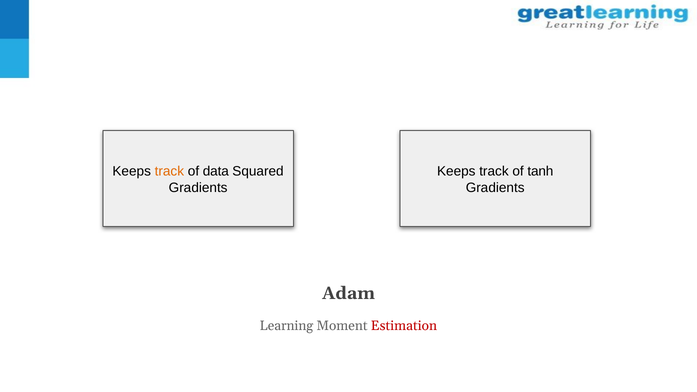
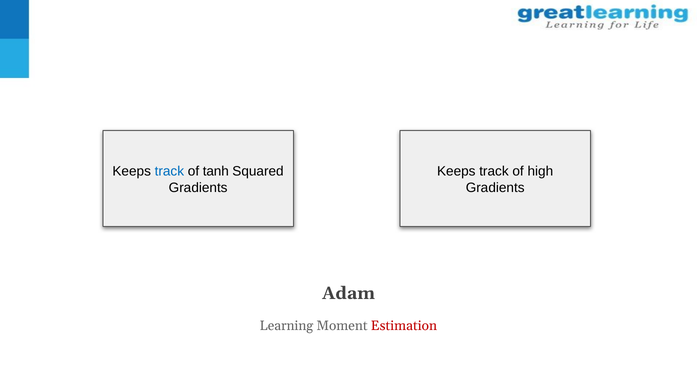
track at (169, 171) colour: orange -> blue
data: data -> tanh
tanh: tanh -> high
